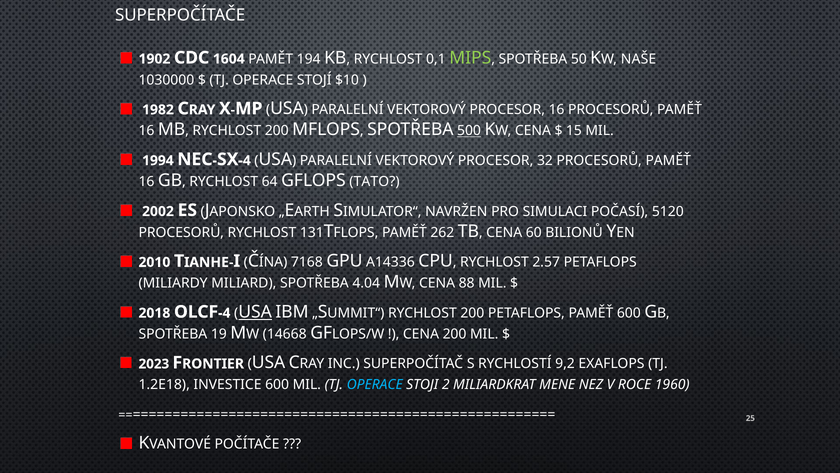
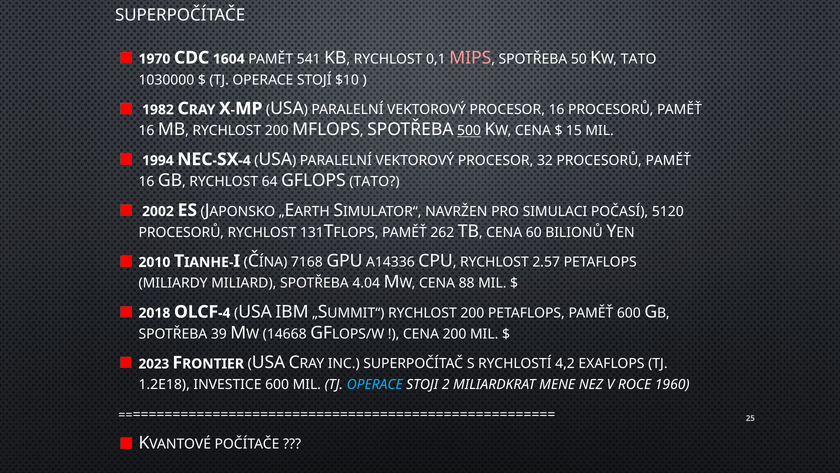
1902: 1902 -> 1970
194: 194 -> 541
MIPS colour: light green -> pink
NAŠE at (639, 59): NAŠE -> TATO
USA at (255, 312) underline: present -> none
19: 19 -> 39
9,2: 9,2 -> 4,2
